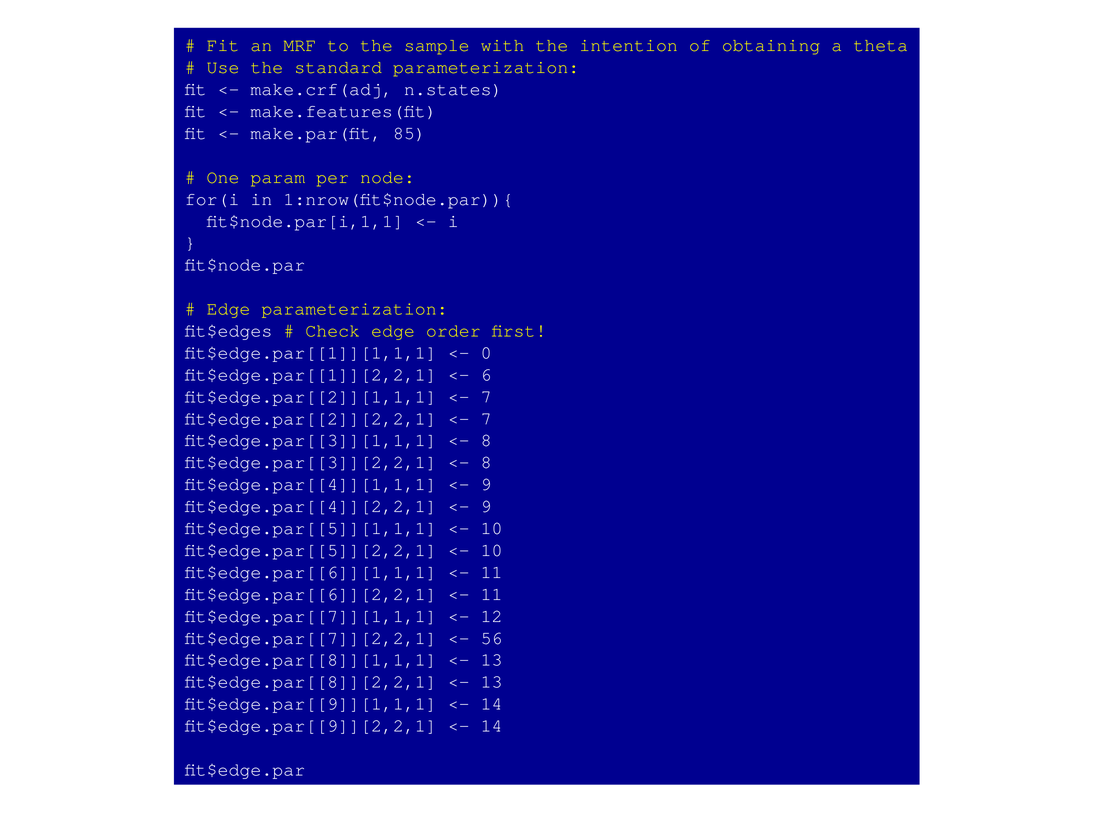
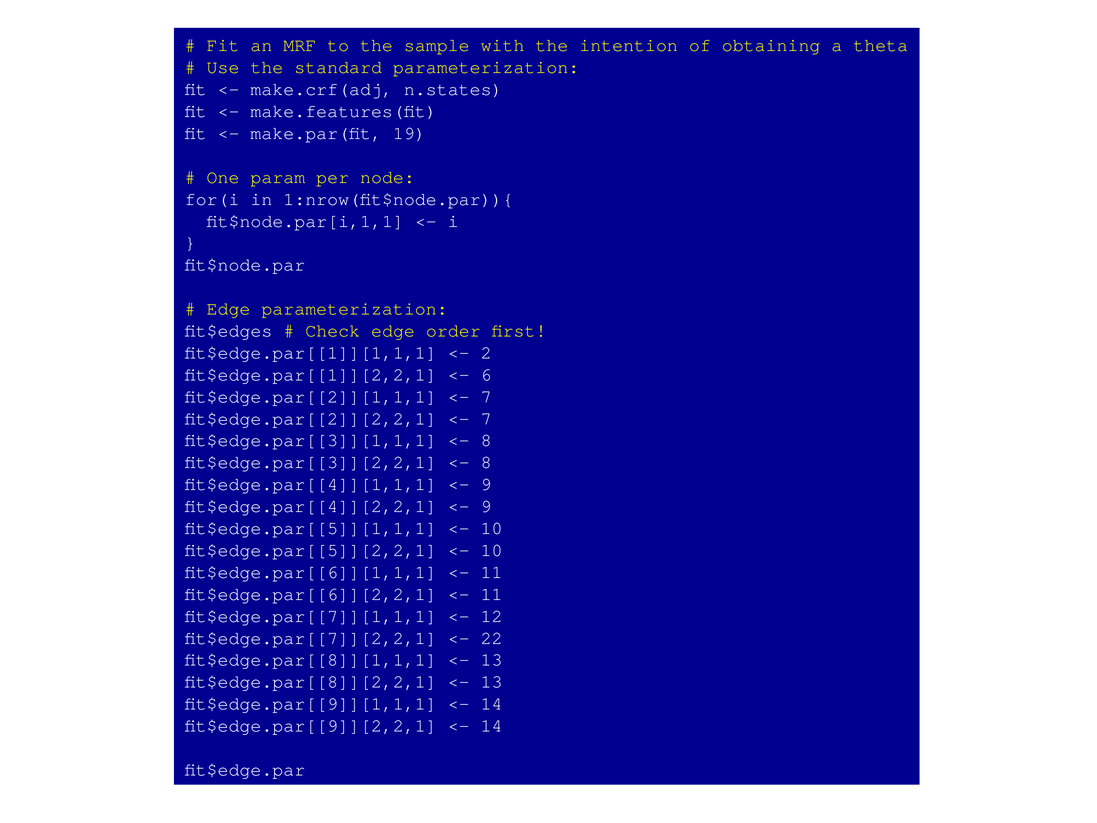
85: 85 -> 19
0: 0 -> 2
56: 56 -> 22
